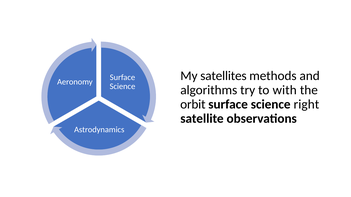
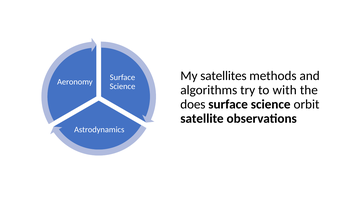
orbit: orbit -> does
right: right -> orbit
